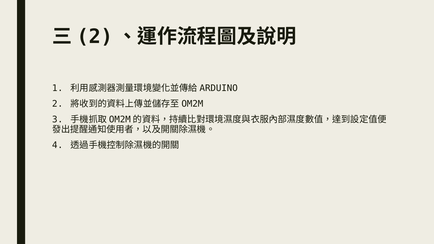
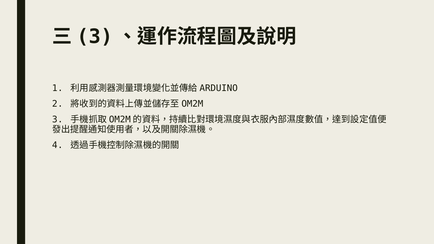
2 at (95, 36): 2 -> 3
